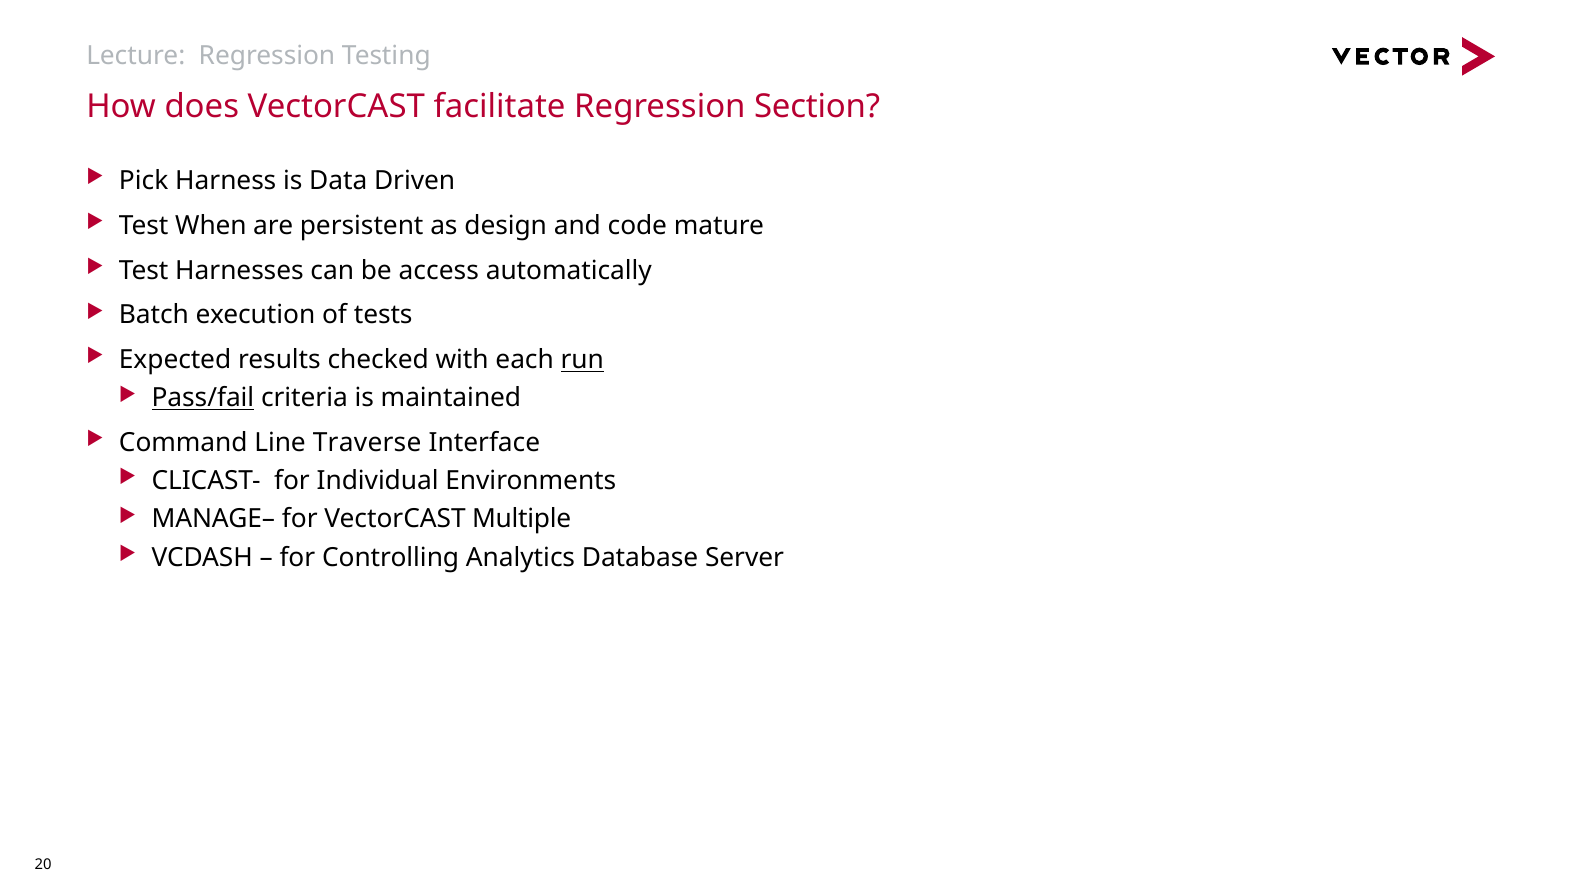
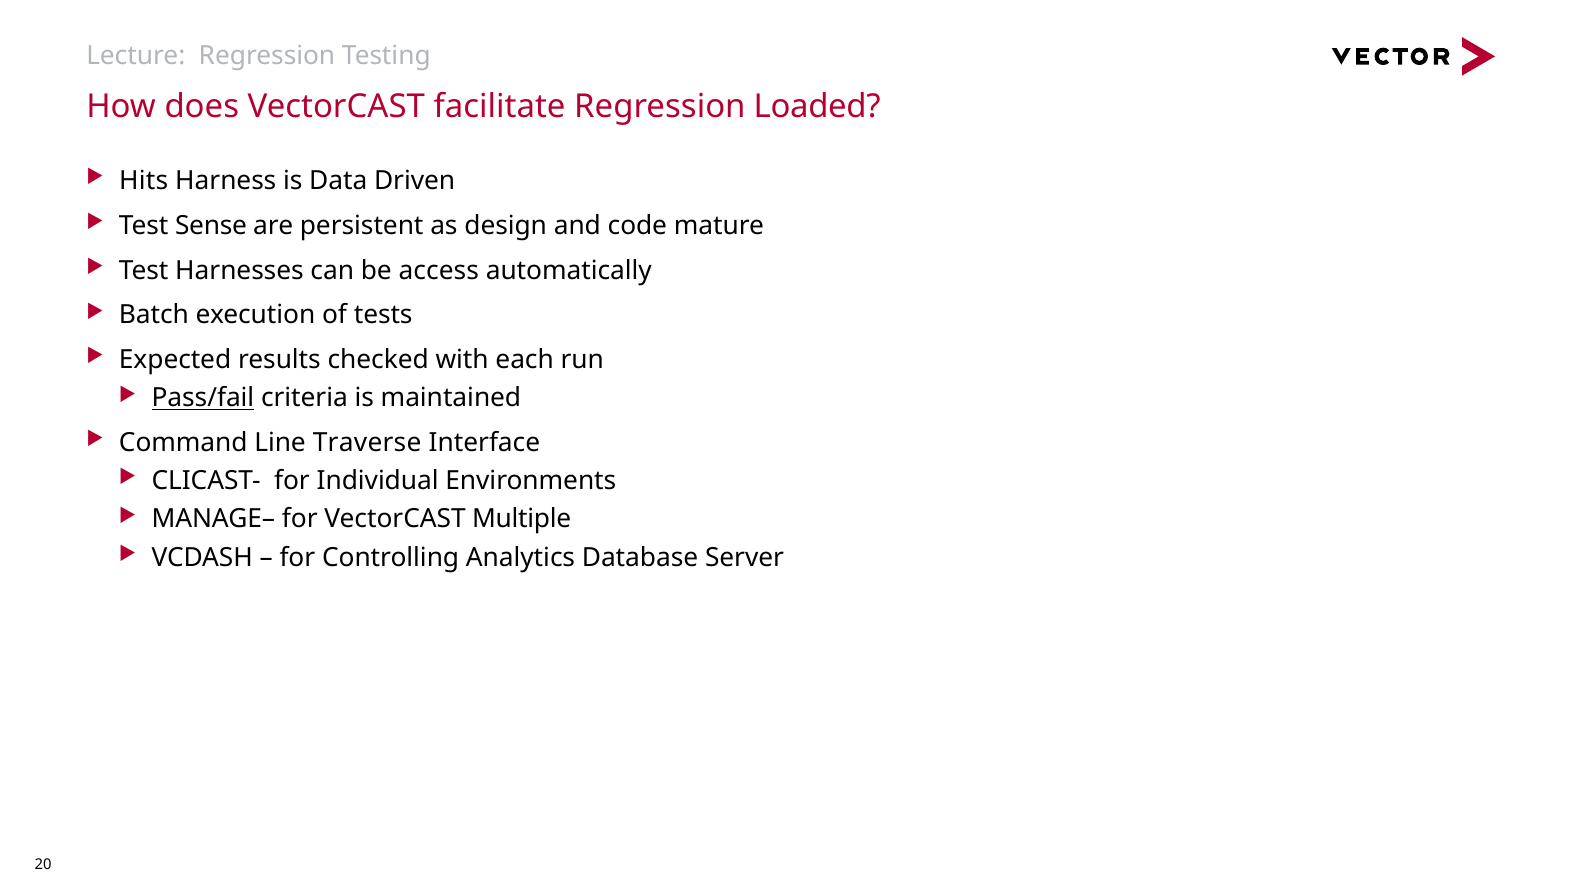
Section: Section -> Loaded
Pick: Pick -> Hits
When: When -> Sense
run underline: present -> none
